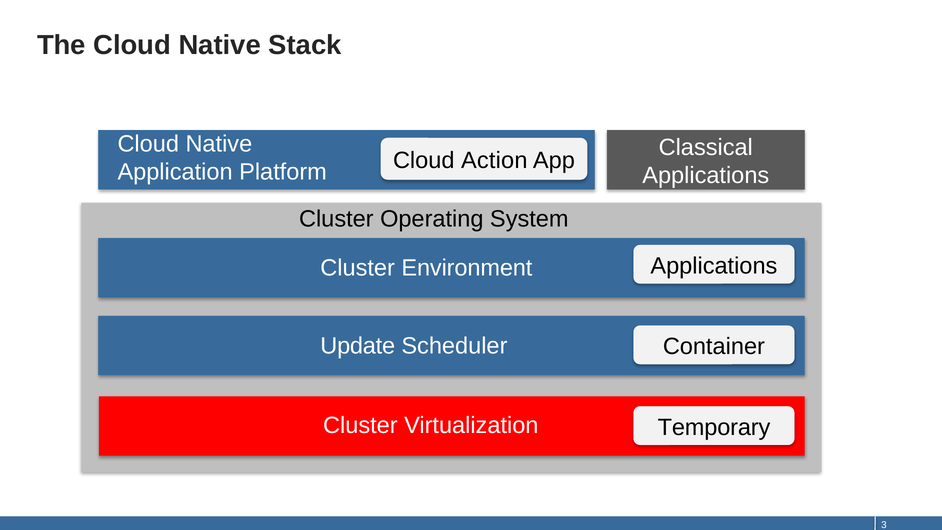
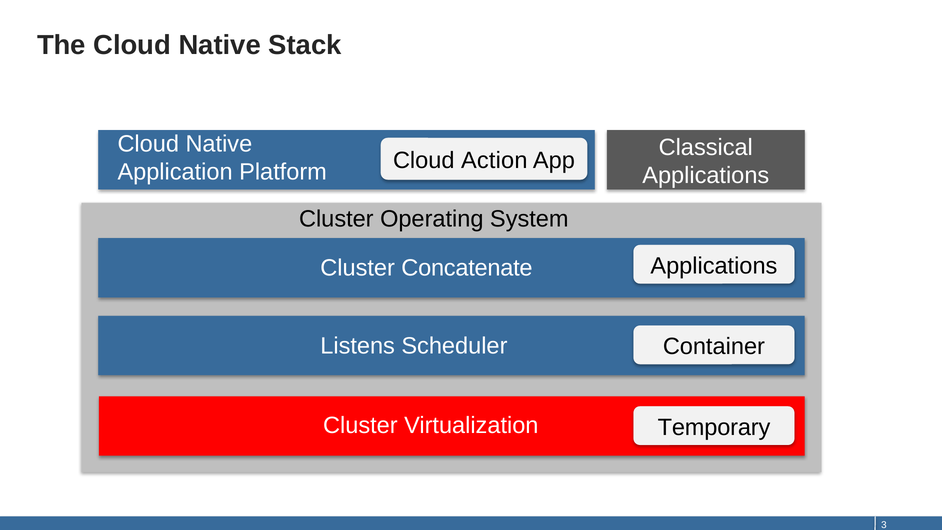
Environment: Environment -> Concatenate
Update: Update -> Listens
